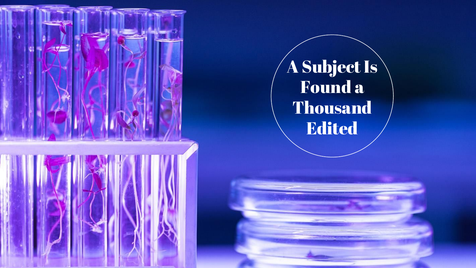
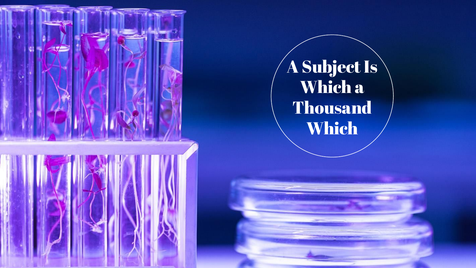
Found at (326, 88): Found -> Which
Edited at (332, 129): Edited -> Which
